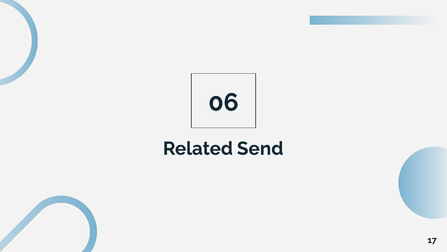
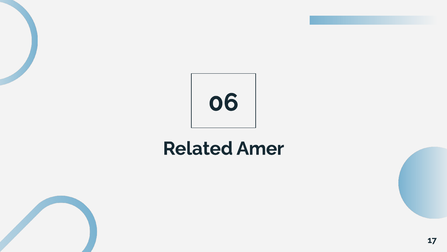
Send: Send -> Amer
